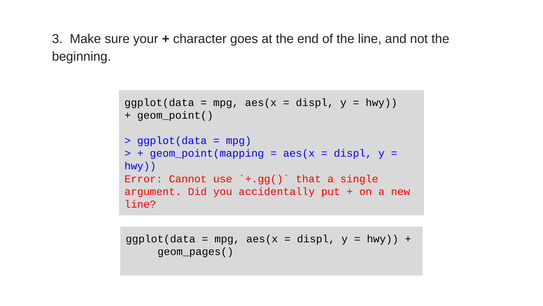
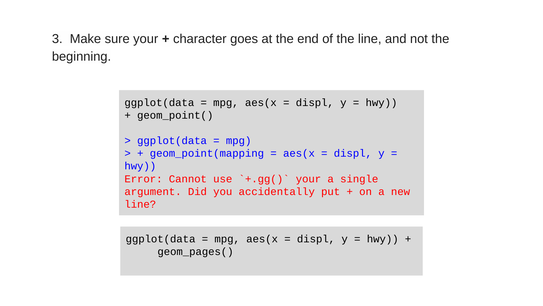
that at (308, 179): that -> your
